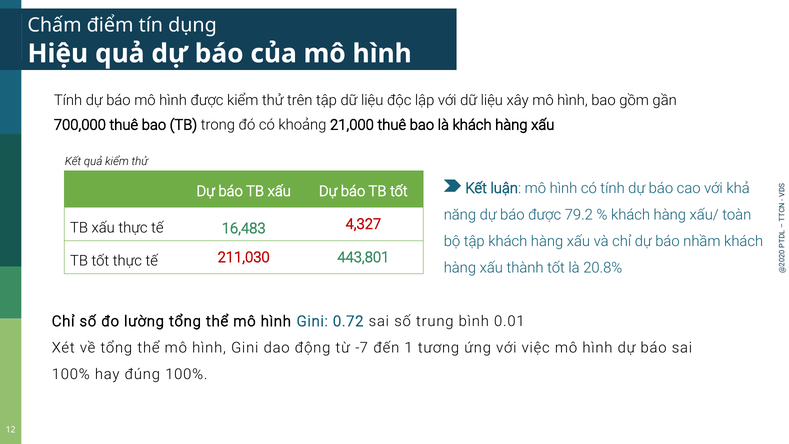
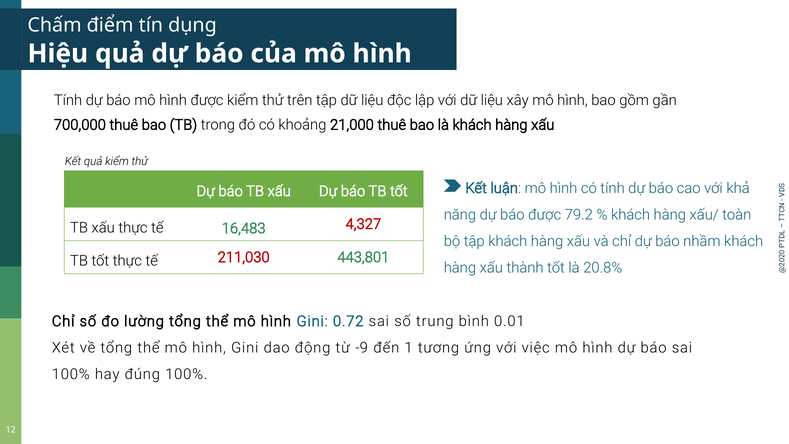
-7: -7 -> -9
